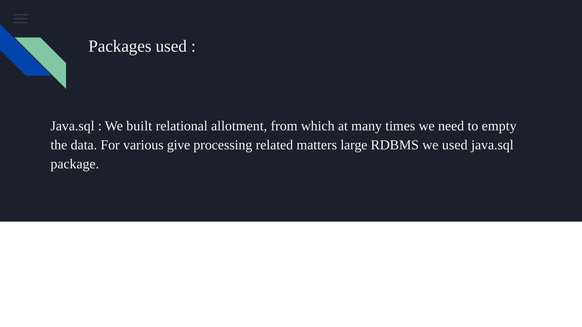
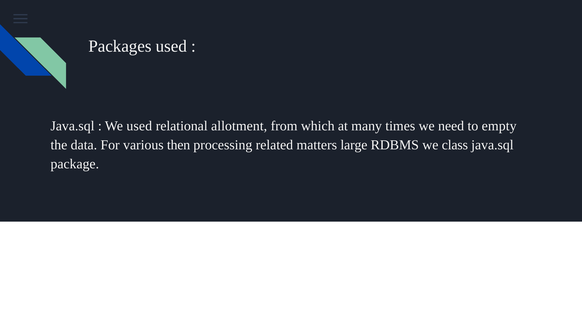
We built: built -> used
give: give -> then
we used: used -> class
